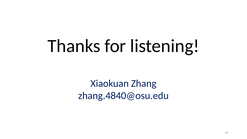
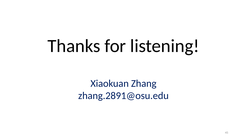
zhang.4840@osu.edu: zhang.4840@osu.edu -> zhang.2891@osu.edu
